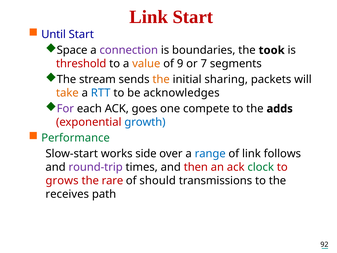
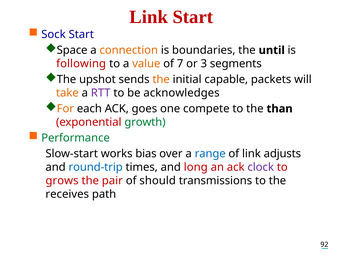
Until: Until -> Sock
connection colour: purple -> orange
took: took -> until
threshold: threshold -> following
9: 9 -> 7
7: 7 -> 3
stream: stream -> upshot
sharing: sharing -> capable
RTT colour: blue -> purple
For colour: purple -> orange
adds: adds -> than
growth colour: blue -> green
side: side -> bias
follows: follows -> adjusts
round-trip colour: purple -> blue
then: then -> long
clock colour: green -> purple
rare: rare -> pair
